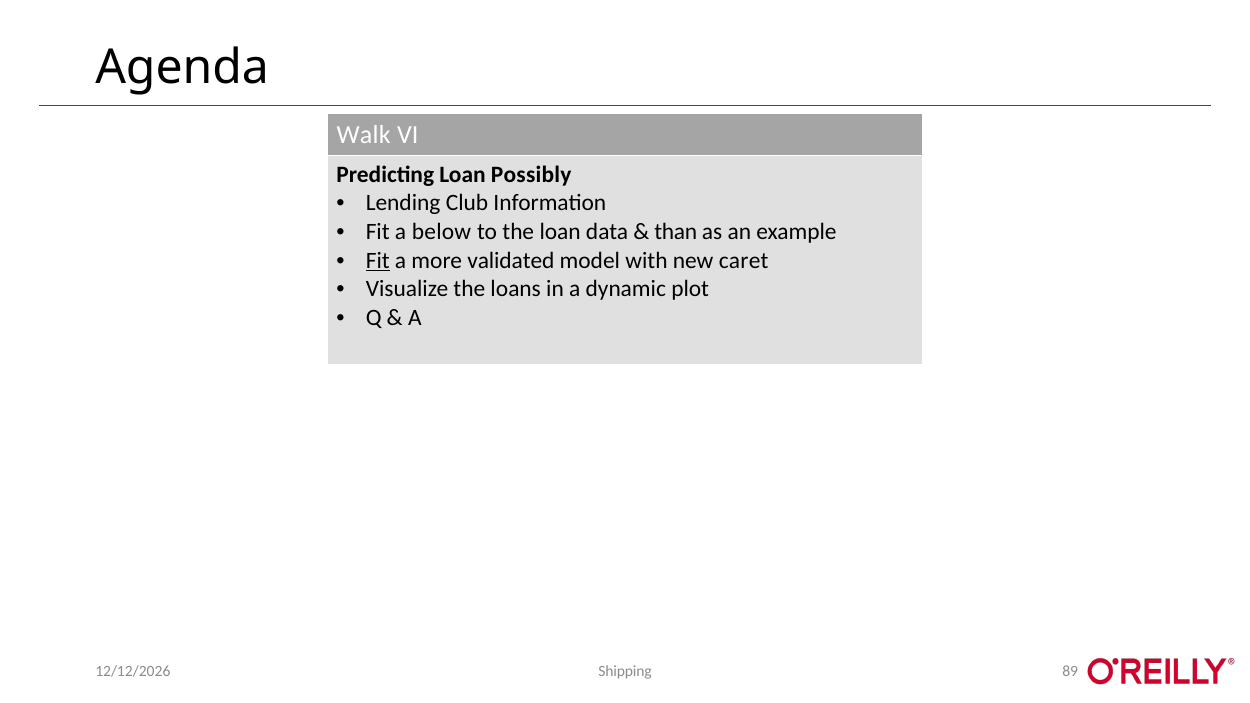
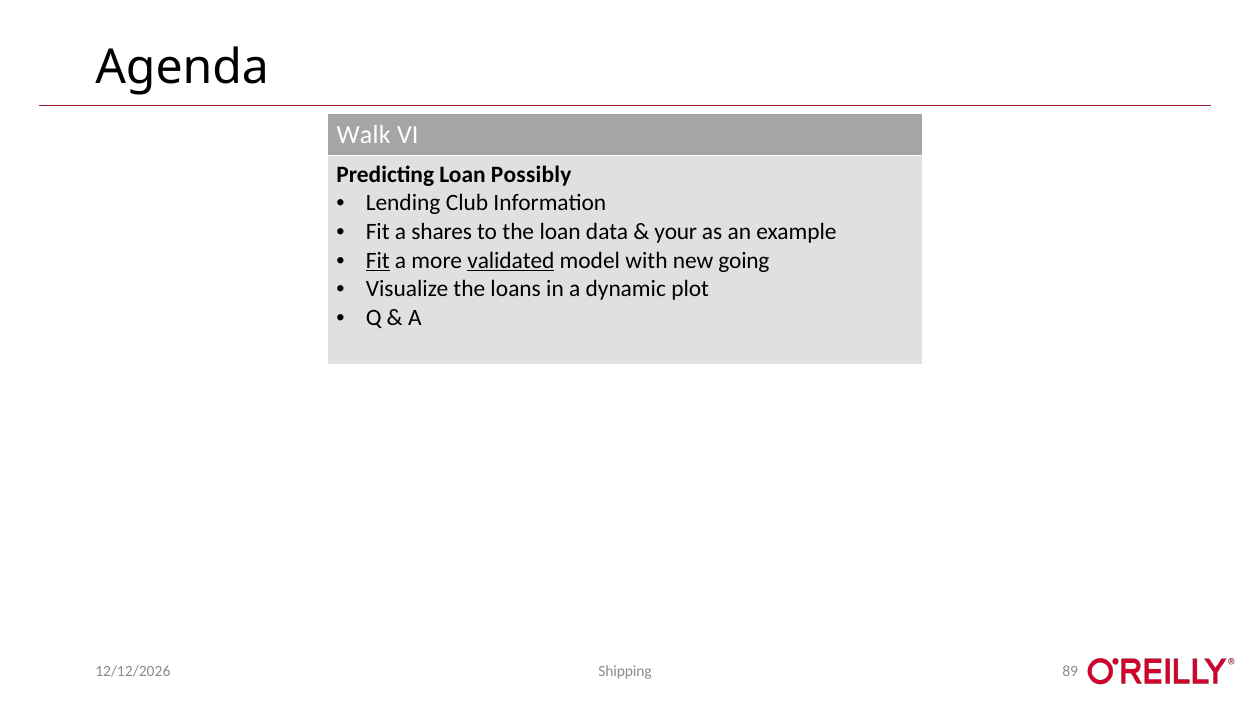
below: below -> shares
than: than -> your
validated underline: none -> present
caret: caret -> going
